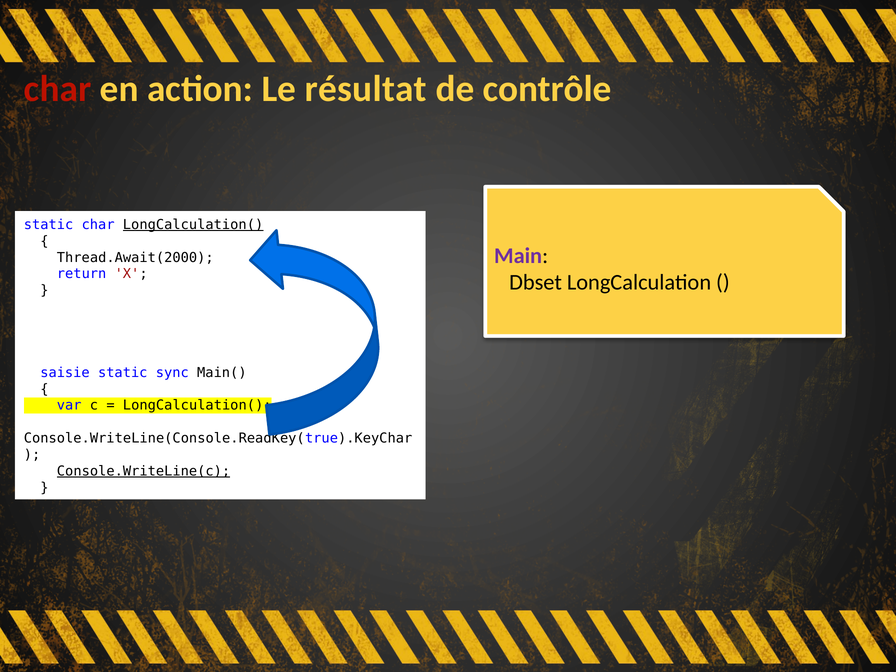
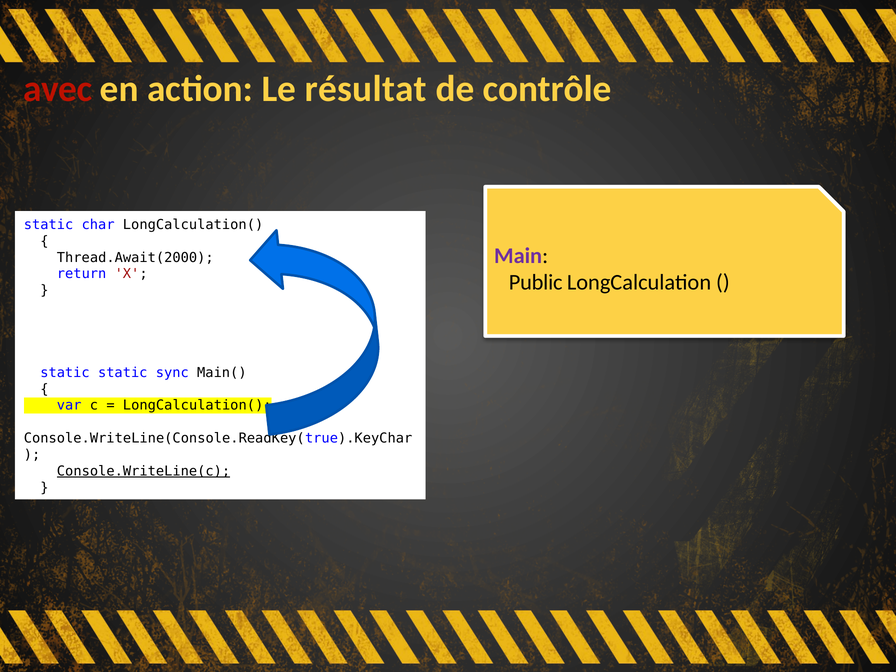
char at (58, 89): char -> avec
LongCalculation( at (193, 225) underline: present -> none
Dbset: Dbset -> Public
saisie at (65, 373): saisie -> static
